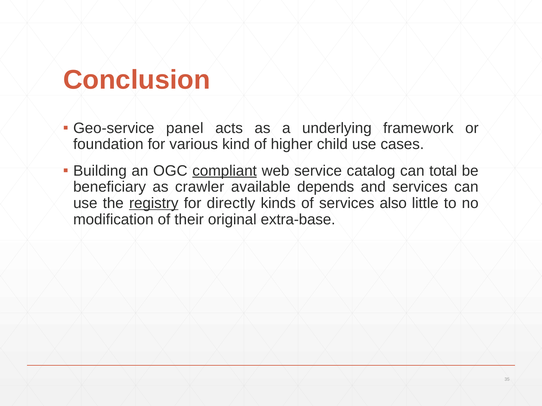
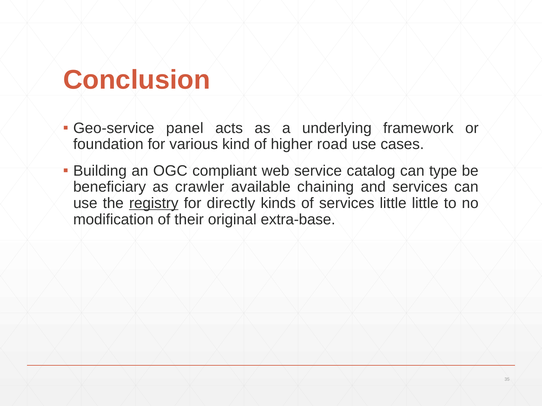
child: child -> road
compliant underline: present -> none
total: total -> type
depends: depends -> chaining
services also: also -> little
